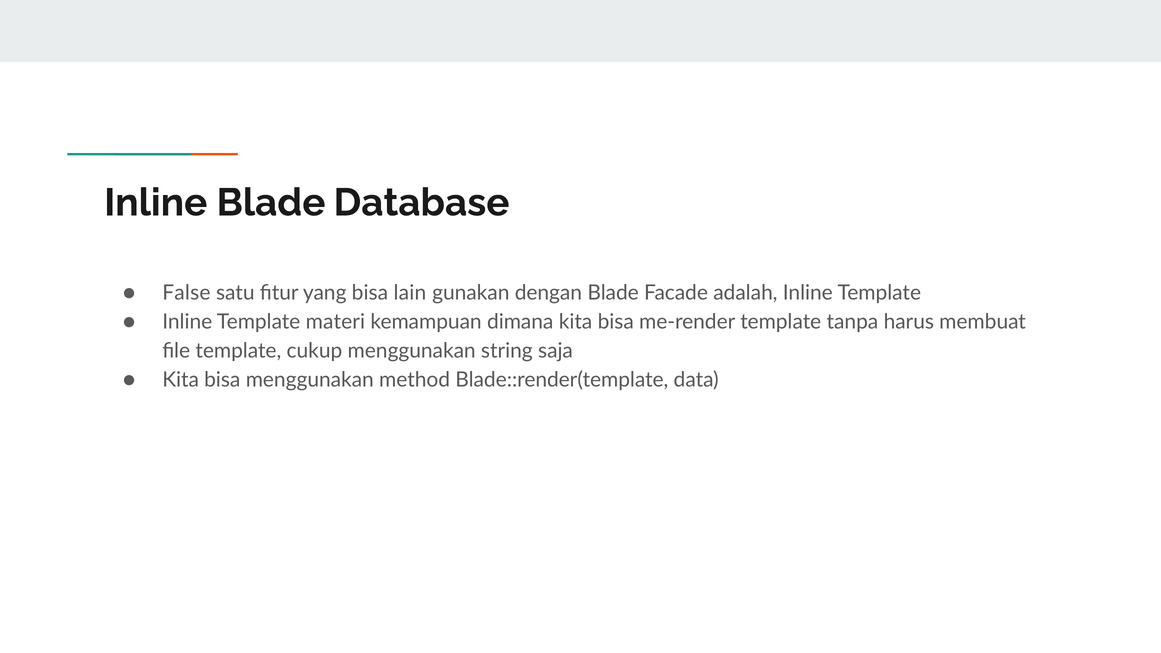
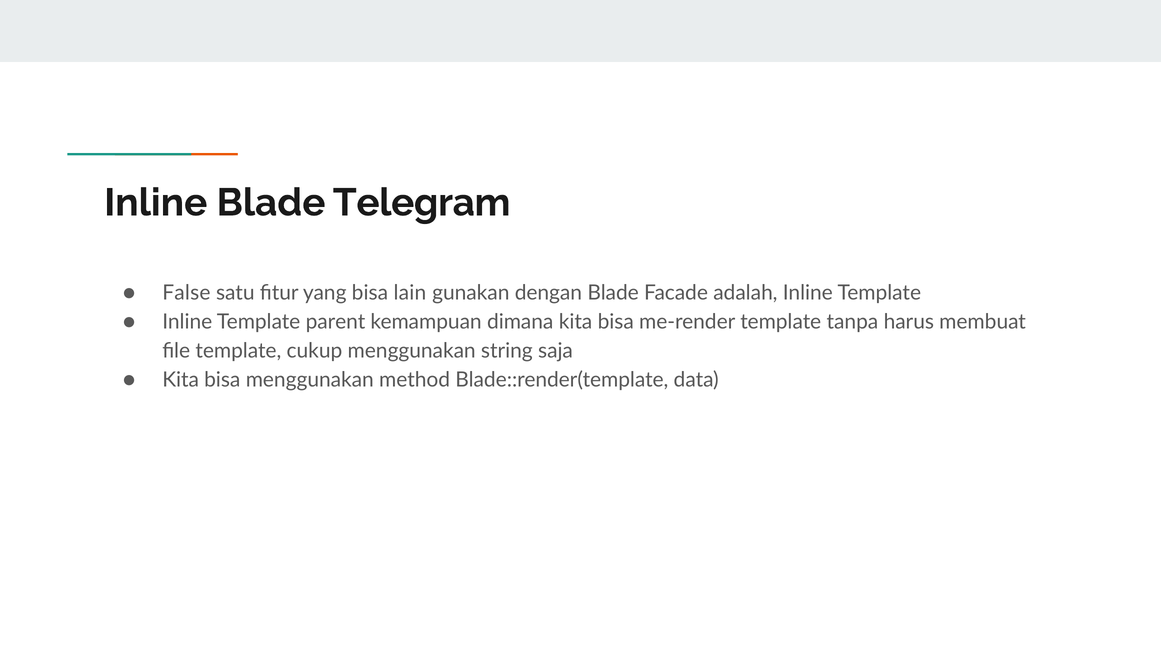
Database: Database -> Telegram
materi: materi -> parent
